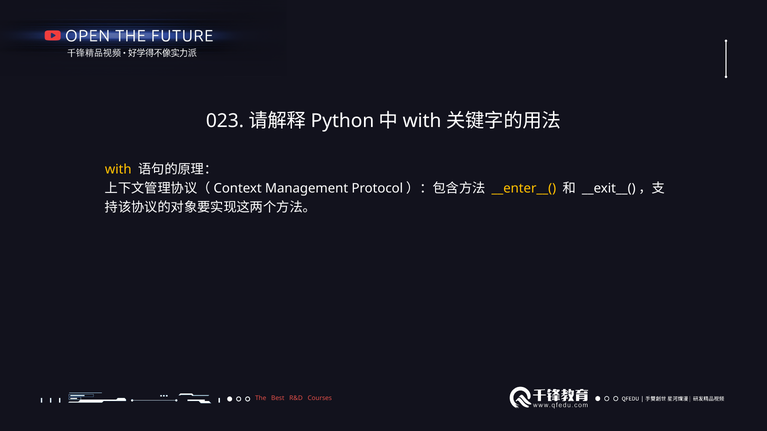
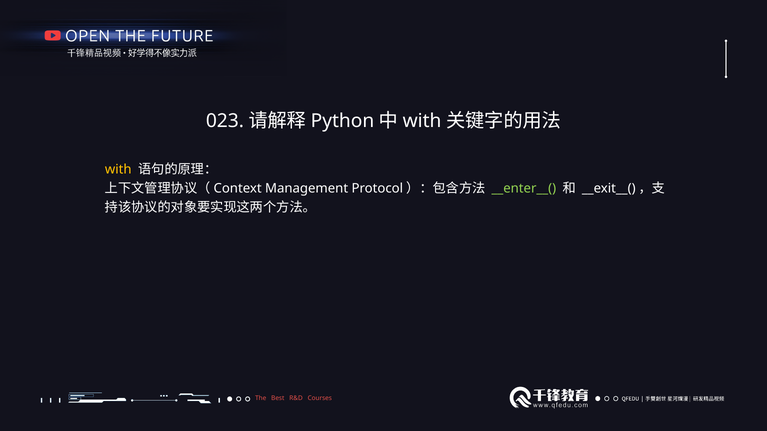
__enter__( colour: yellow -> light green
